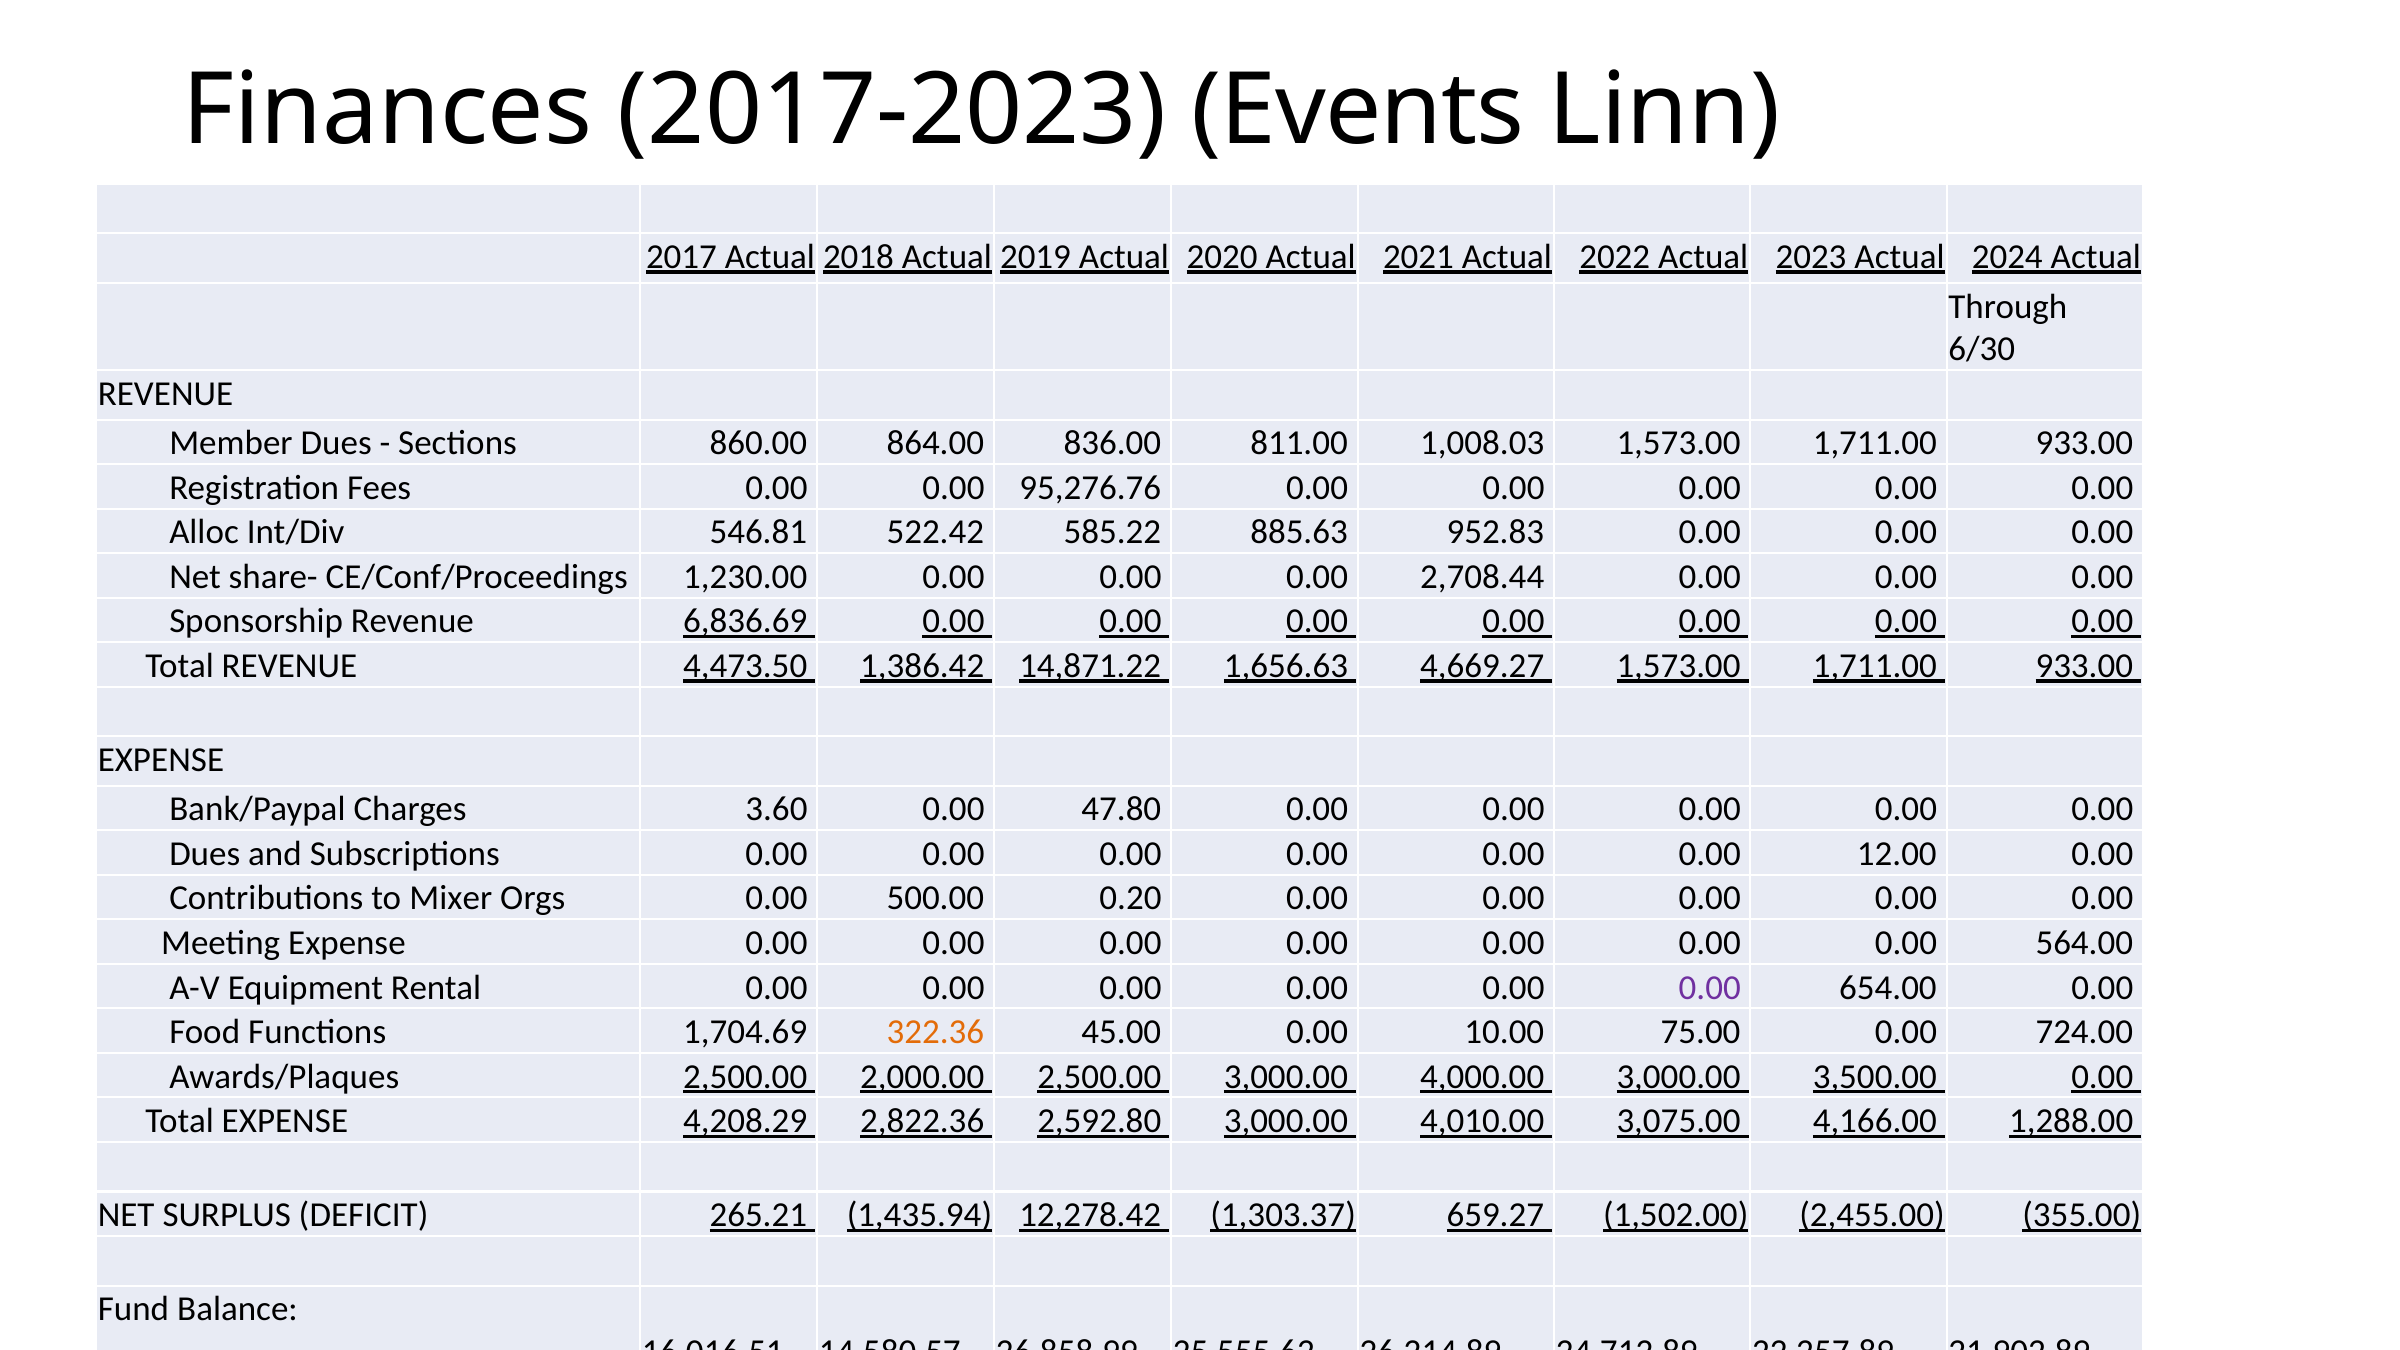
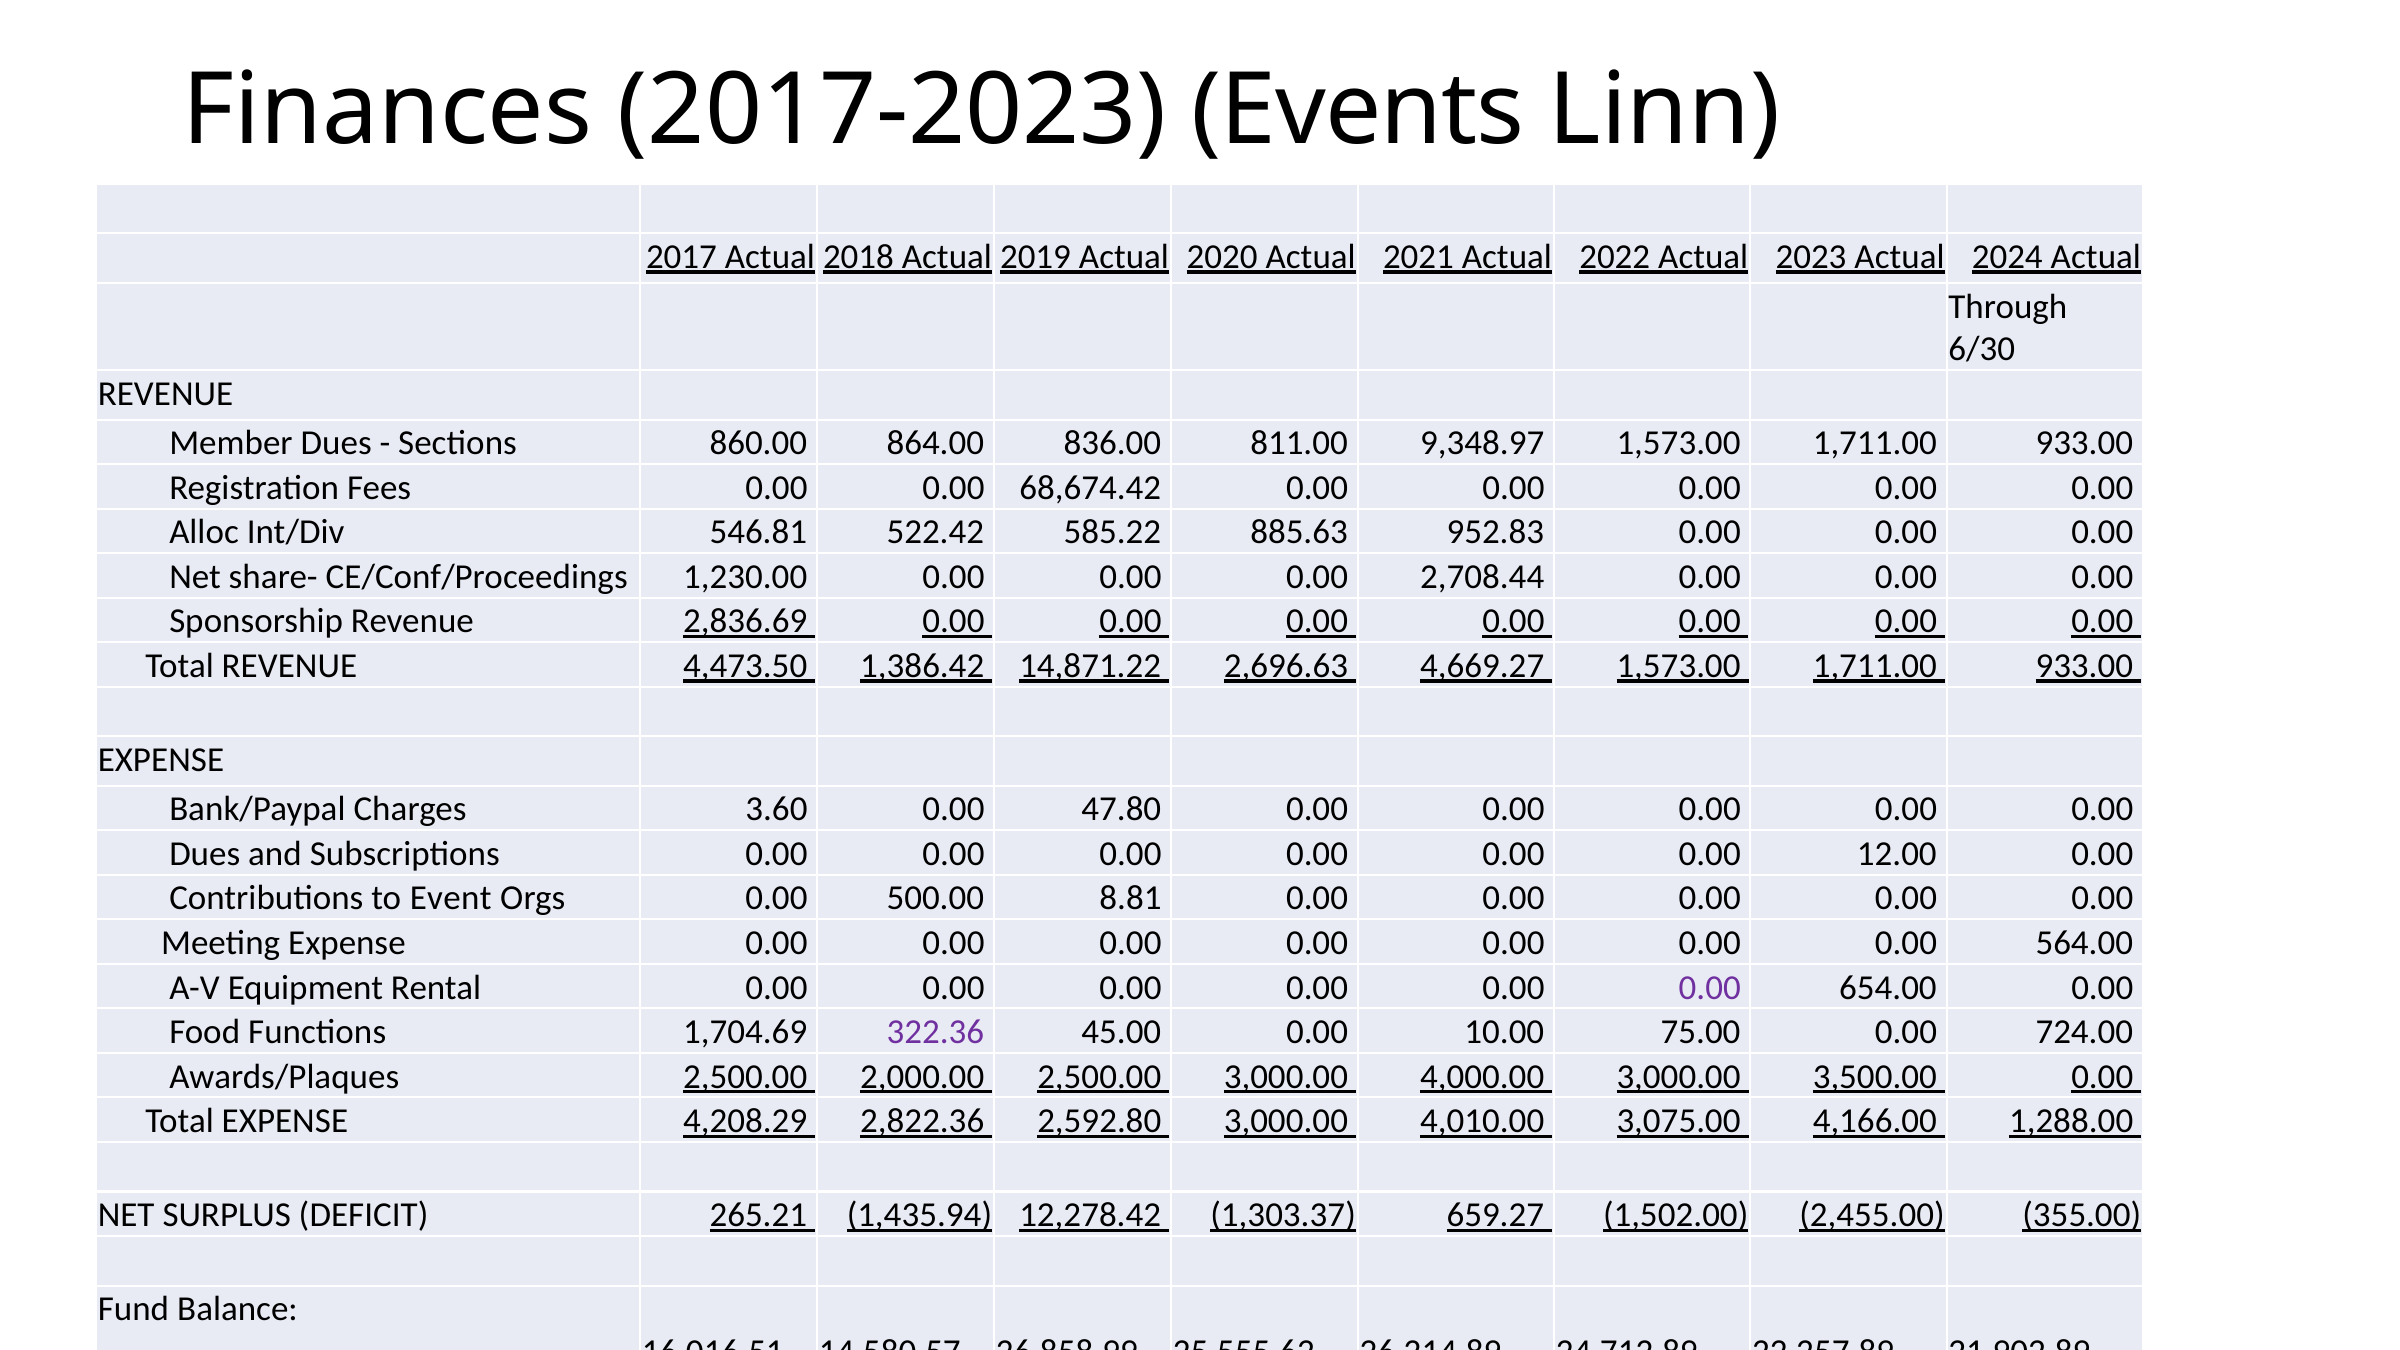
1,008.03: 1,008.03 -> 9,348.97
95,276.76: 95,276.76 -> 68,674.42
6,836.69: 6,836.69 -> 2,836.69
1,656.63: 1,656.63 -> 2,696.63
Mixer: Mixer -> Event
0.20: 0.20 -> 8.81
322.36 colour: orange -> purple
